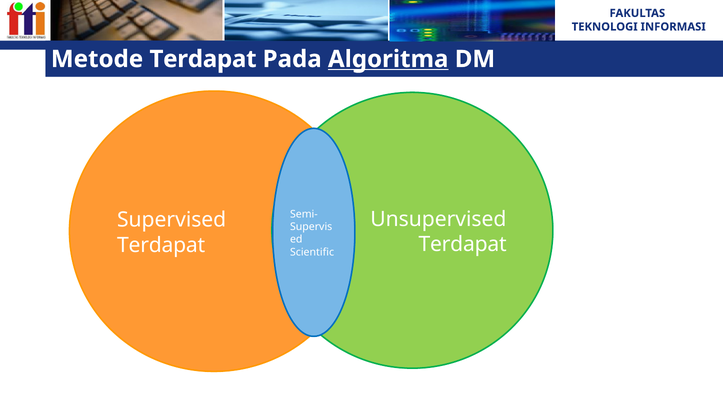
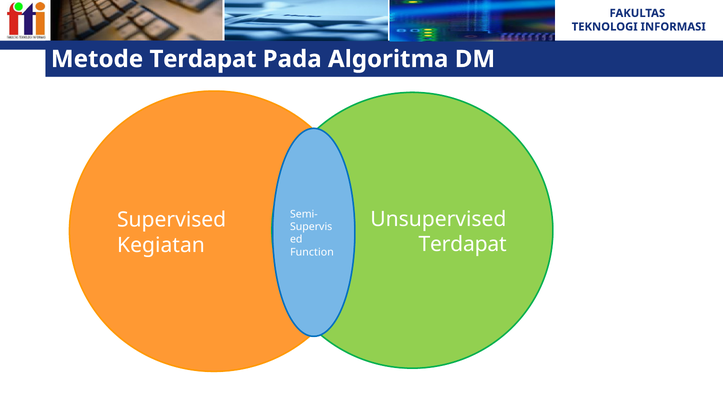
Algoritma underline: present -> none
Terdapat at (161, 245): Terdapat -> Kegiatan
Scientific: Scientific -> Function
